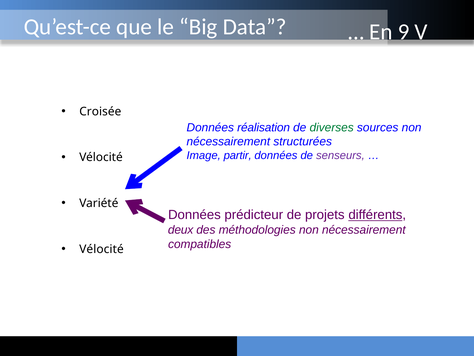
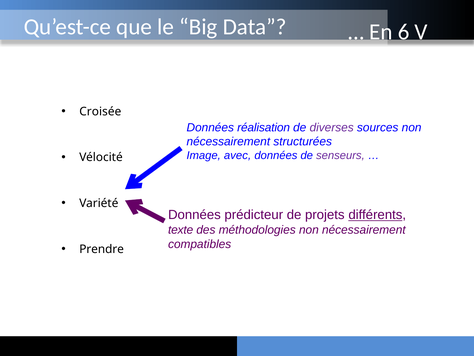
9: 9 -> 6
diverses colour: green -> purple
partir: partir -> avec
deux: deux -> texte
Vélocité at (101, 249): Vélocité -> Prendre
